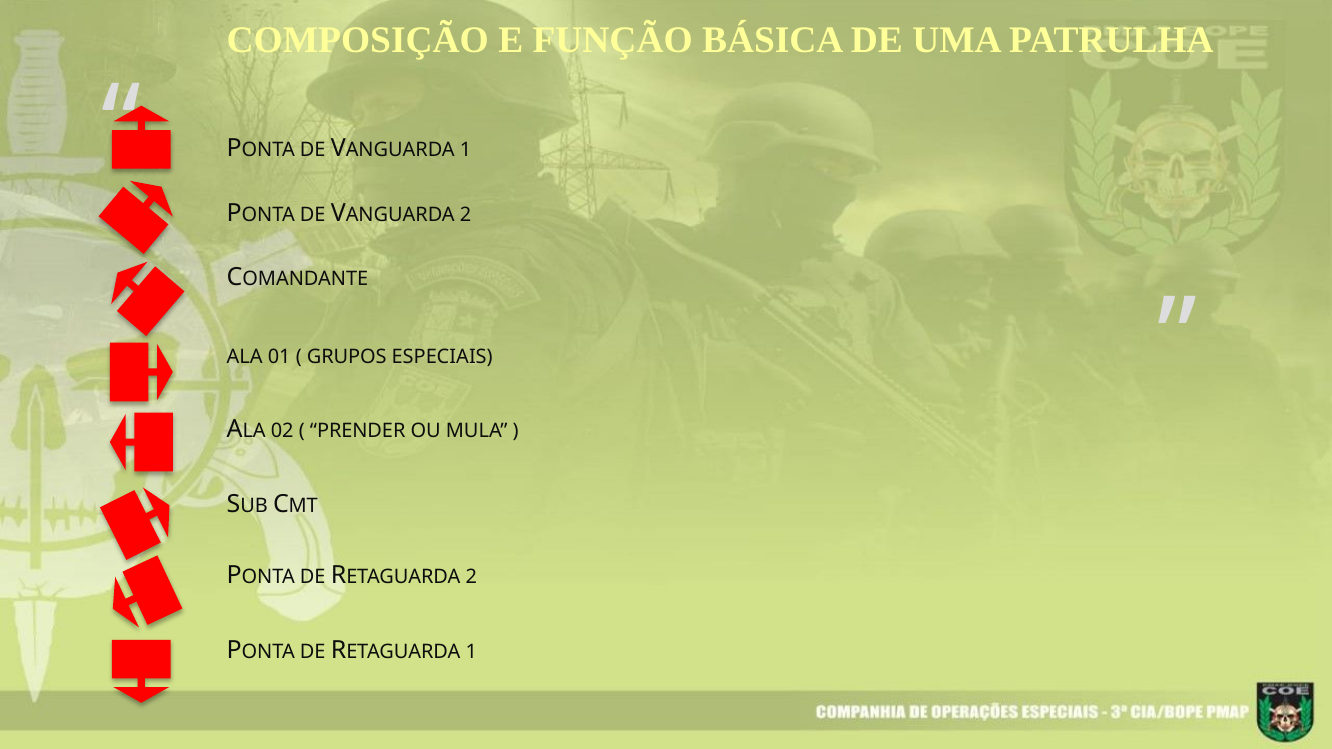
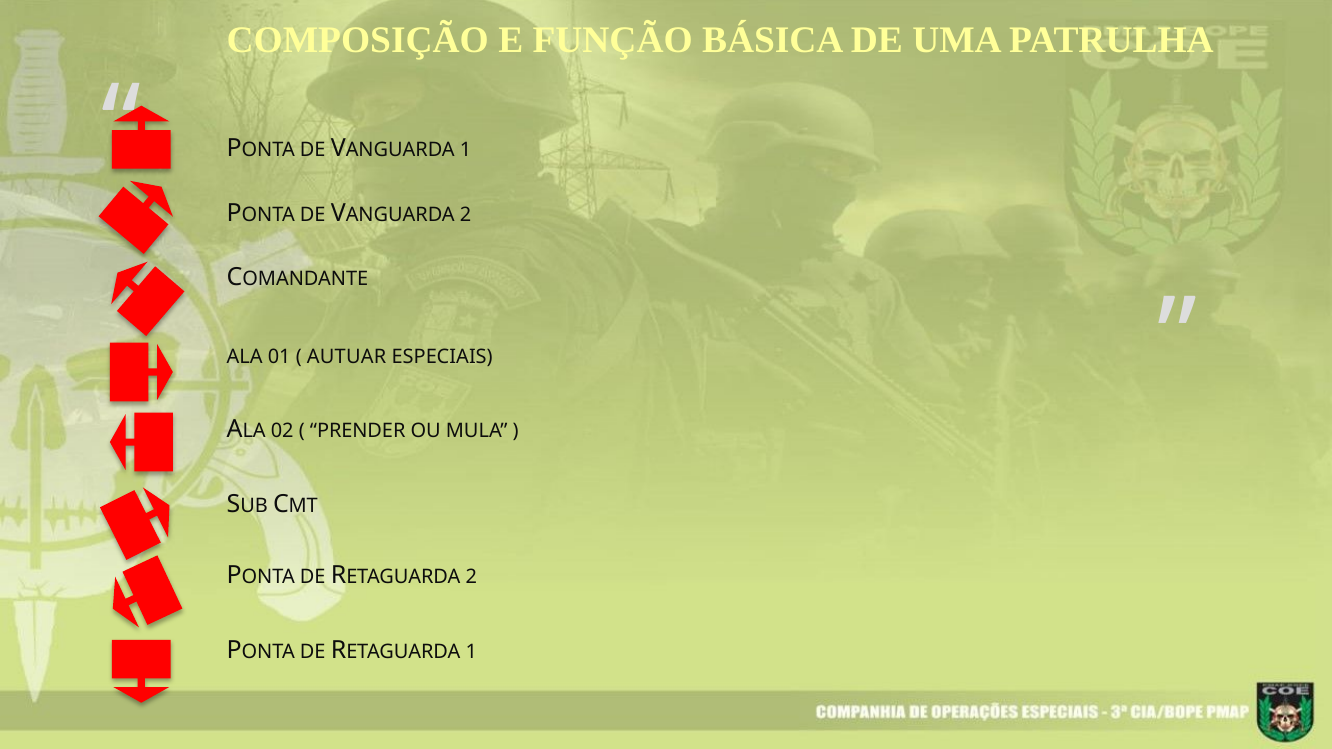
GRUPOS: GRUPOS -> AUTUAR
